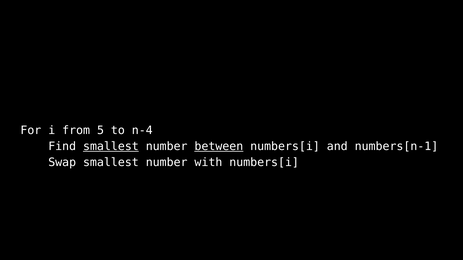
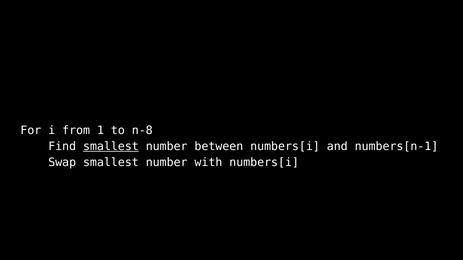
5: 5 -> 1
n-4: n-4 -> n-8
between underline: present -> none
